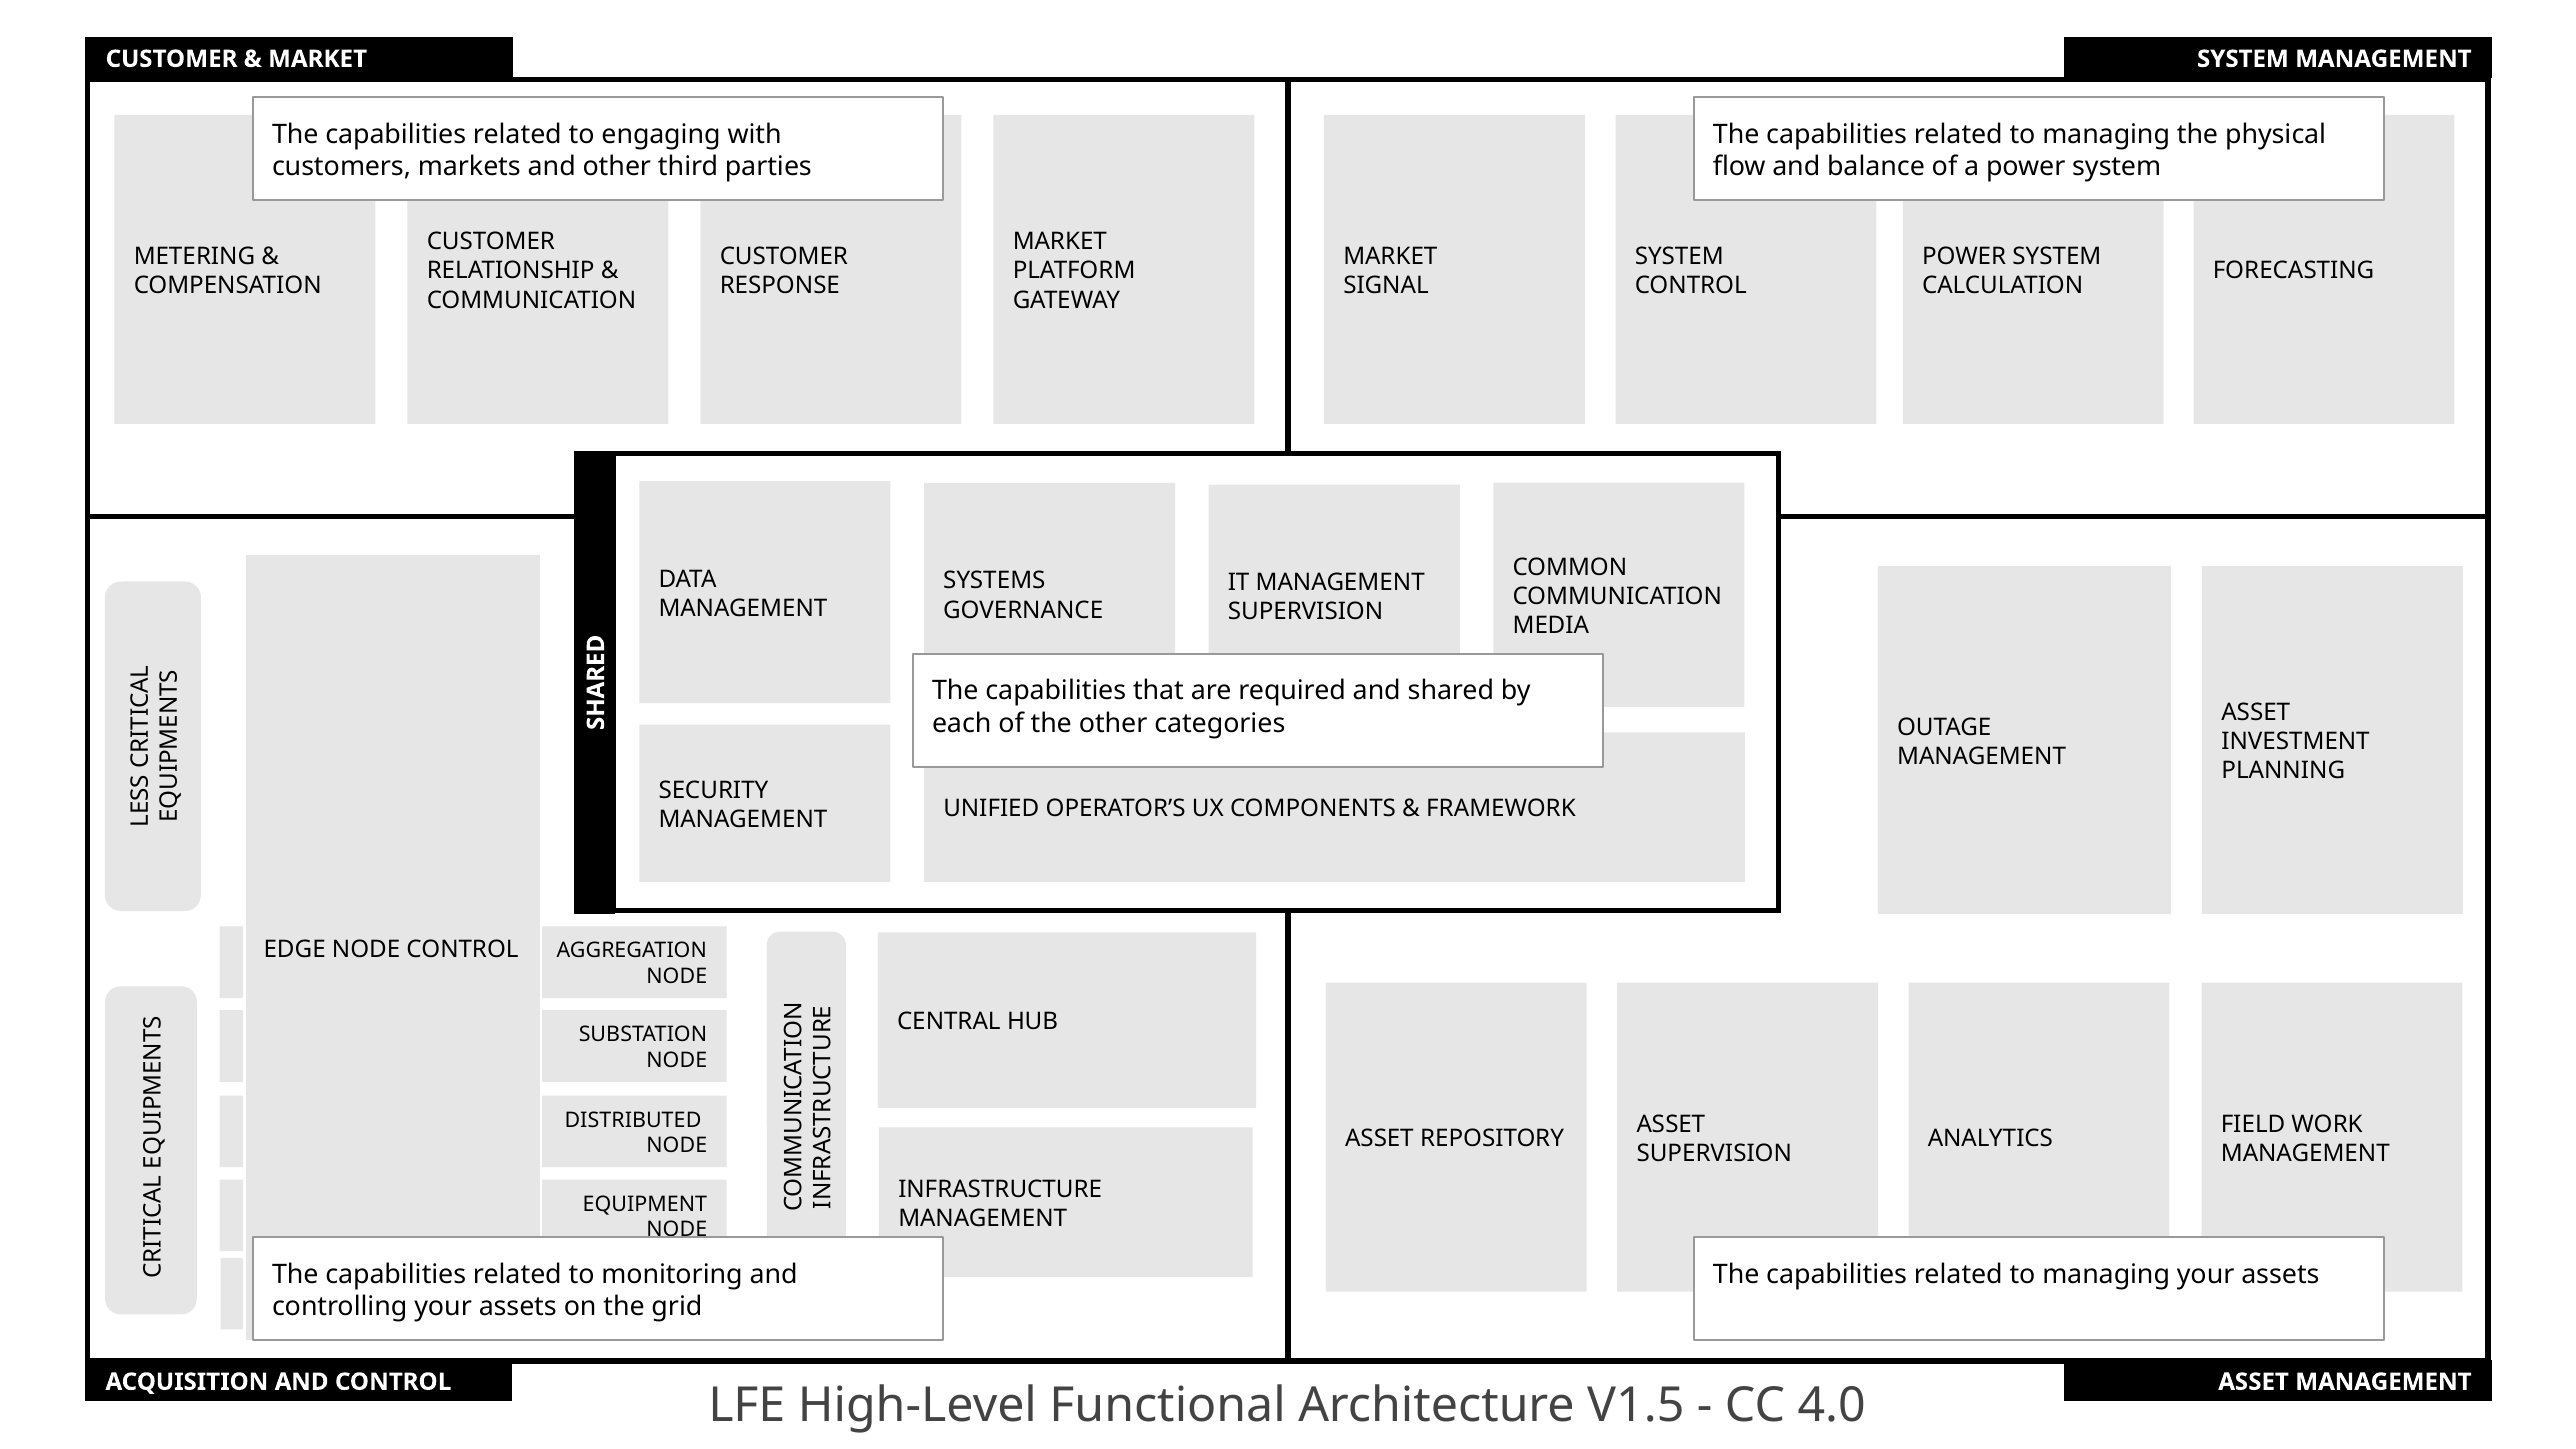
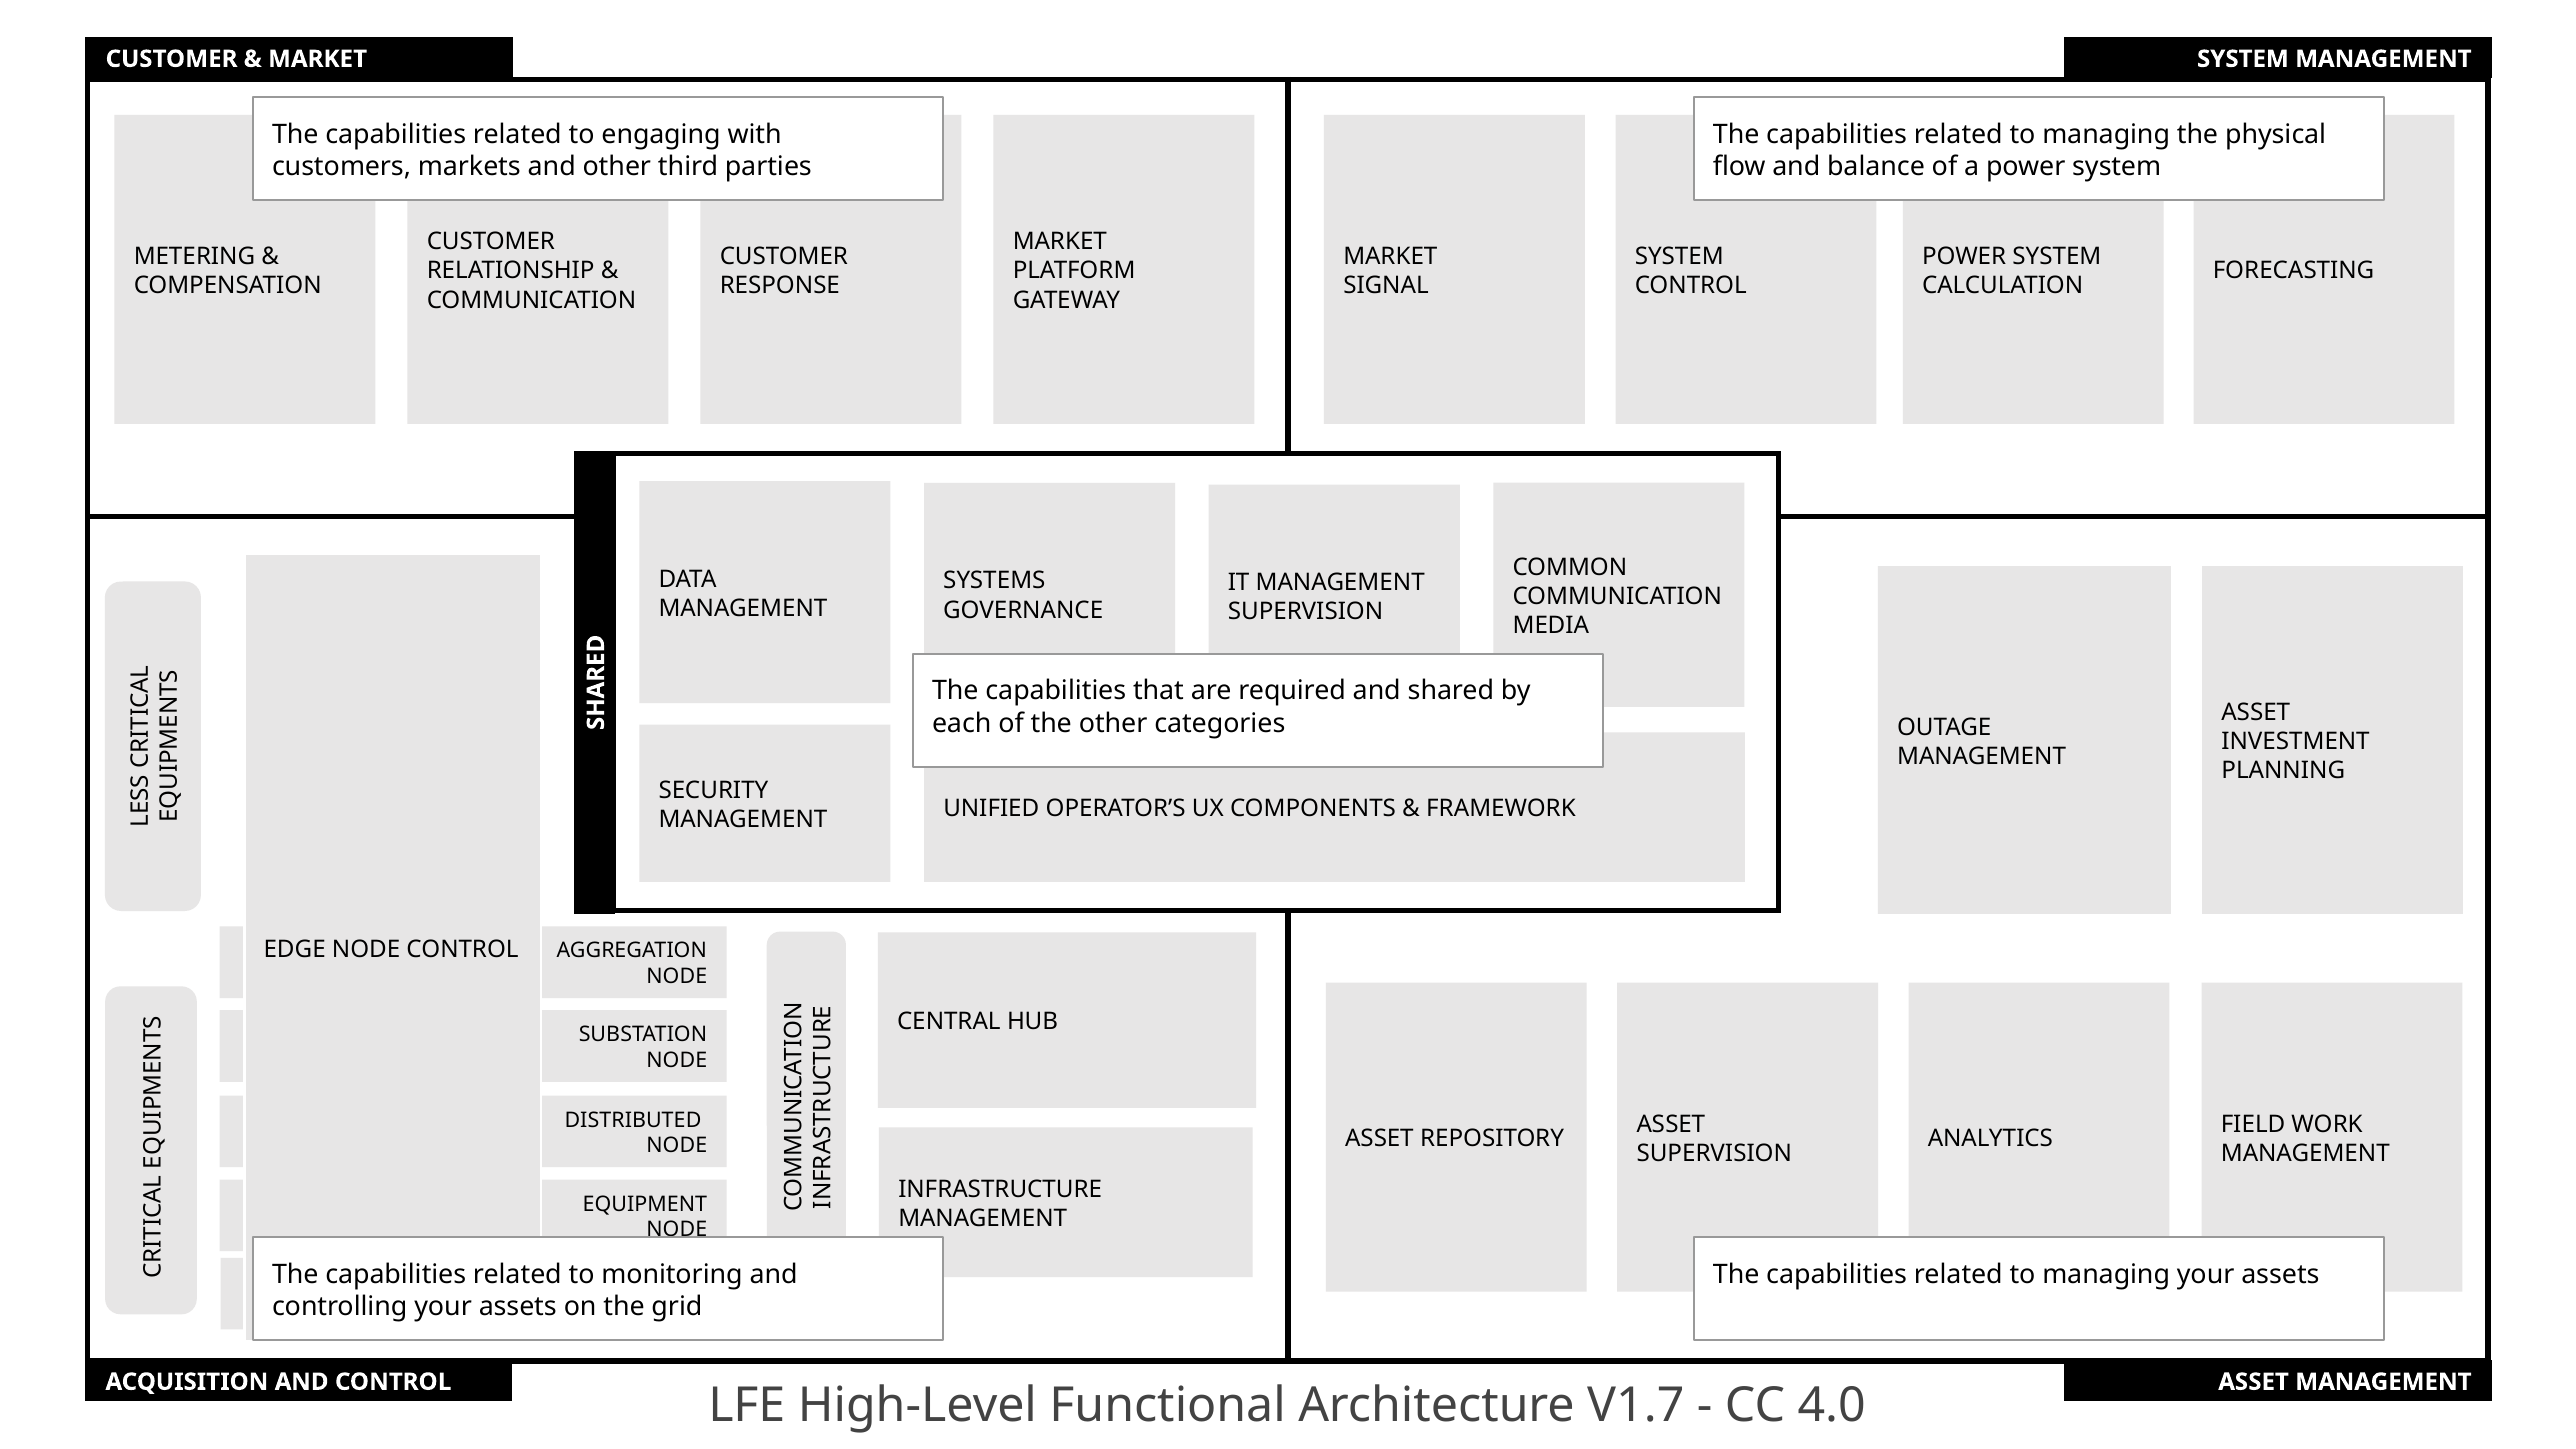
V1.5: V1.5 -> V1.7
